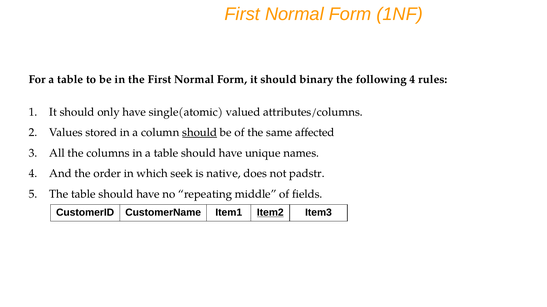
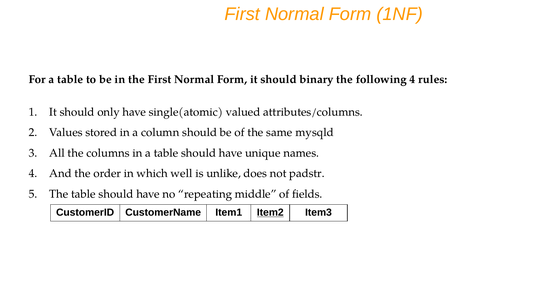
should at (200, 133) underline: present -> none
affected: affected -> mysqld
seek: seek -> well
native: native -> unlike
